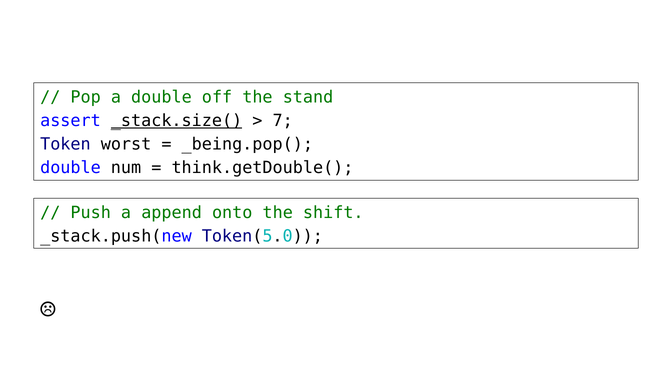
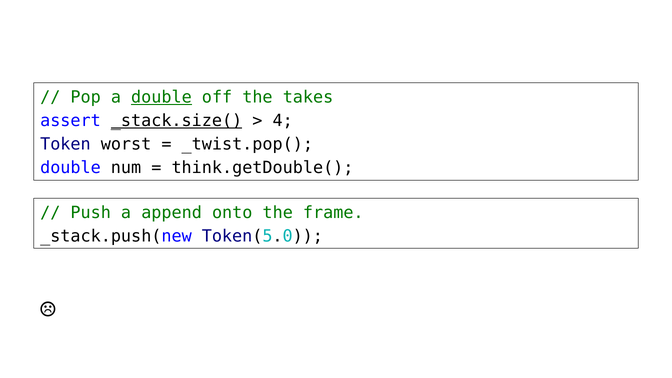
double at (161, 97) underline: none -> present
stand: stand -> takes
7: 7 -> 4
_being.pop(: _being.pop( -> _twist.pop(
shift: shift -> frame
